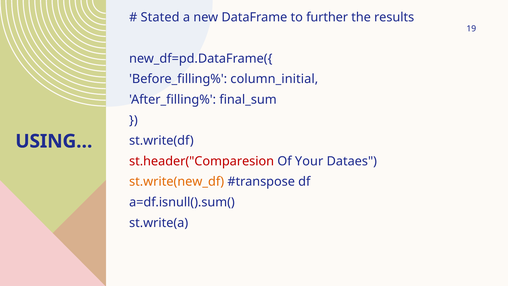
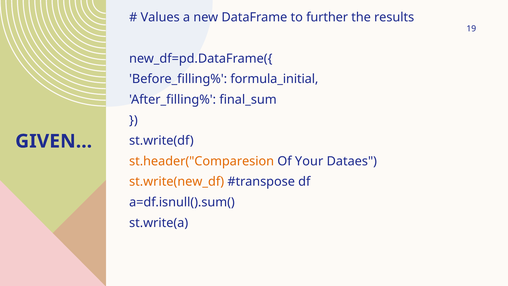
Stated: Stated -> Values
column_initial: column_initial -> formula_initial
USING…: USING… -> GIVEN…
st.header("Comparesion colour: red -> orange
